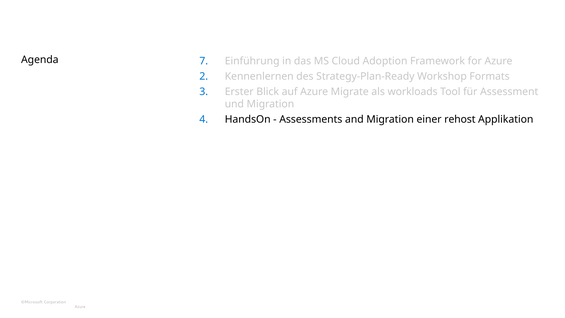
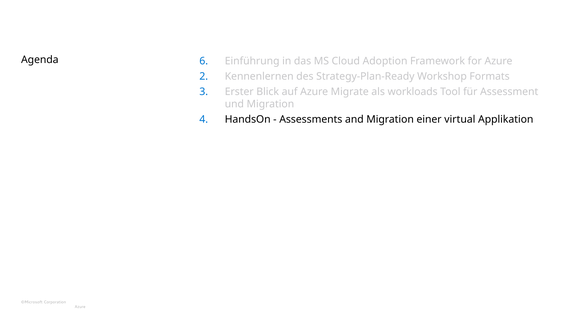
7: 7 -> 6
rehost: rehost -> virtual
